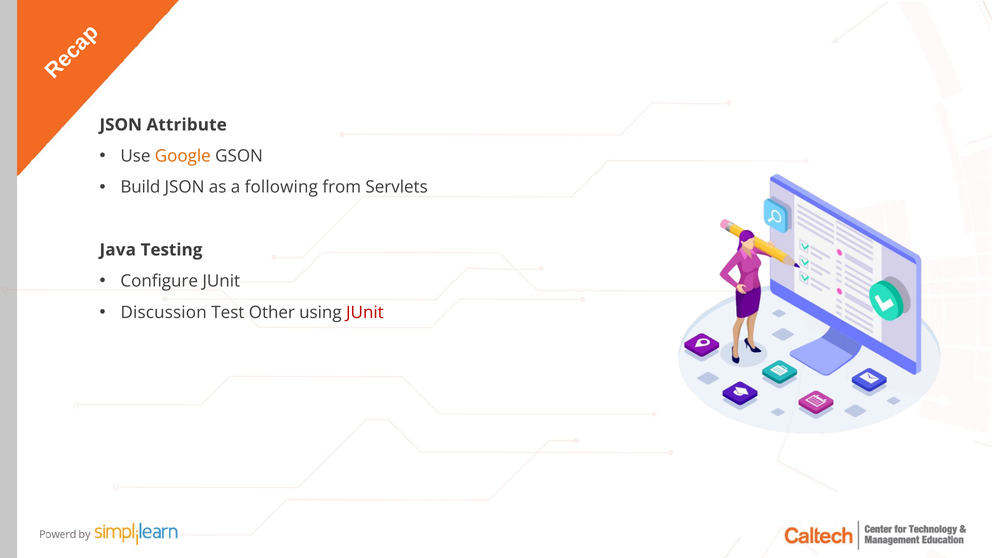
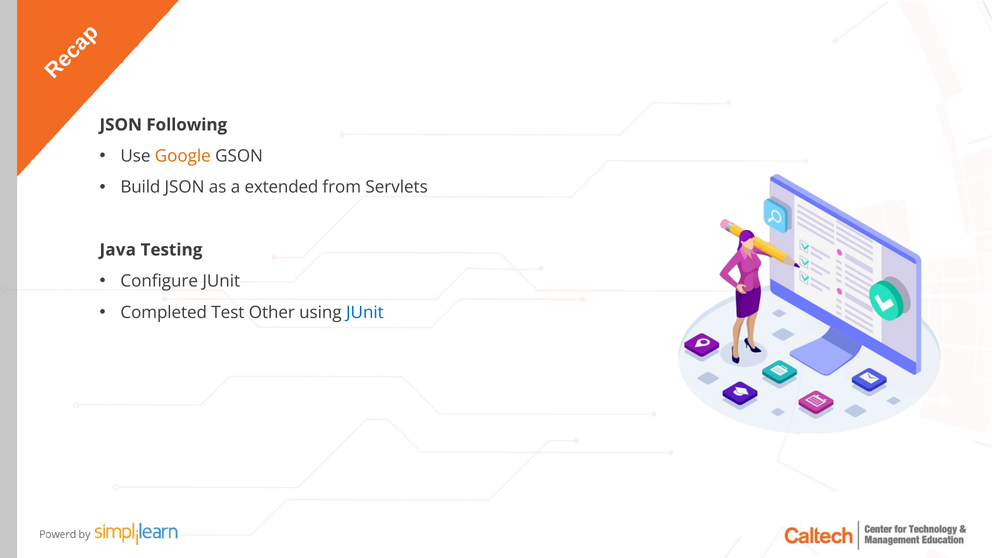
Attribute: Attribute -> Following
following: following -> extended
Discussion: Discussion -> Completed
JUnit at (365, 312) colour: red -> blue
